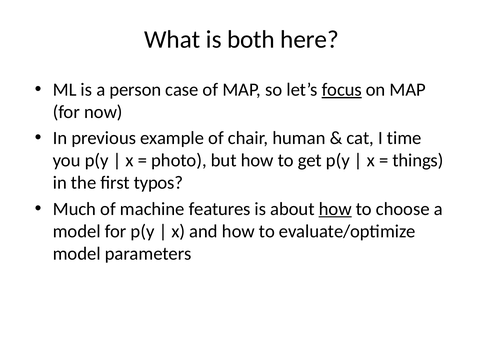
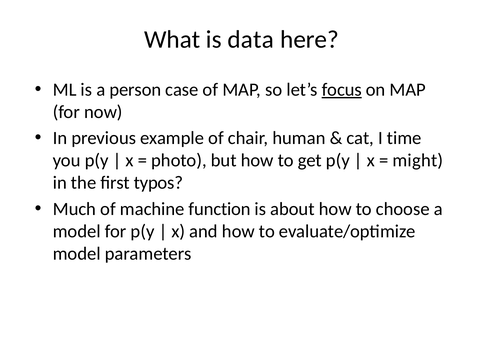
both: both -> data
things: things -> might
features: features -> function
how at (335, 209) underline: present -> none
